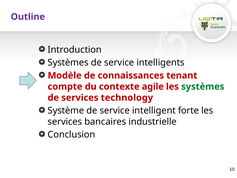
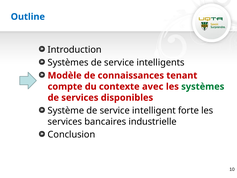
Outline colour: purple -> blue
agile: agile -> avec
technology: technology -> disponibles
